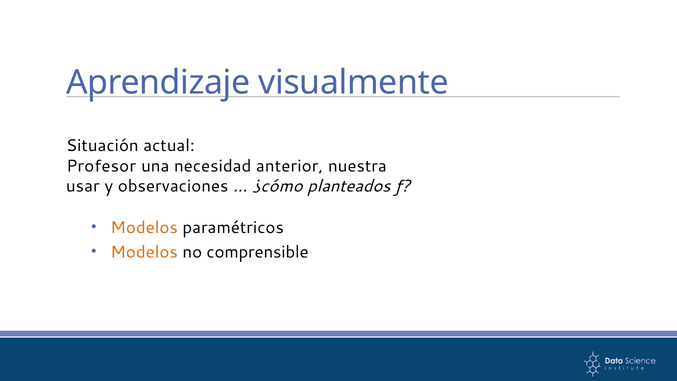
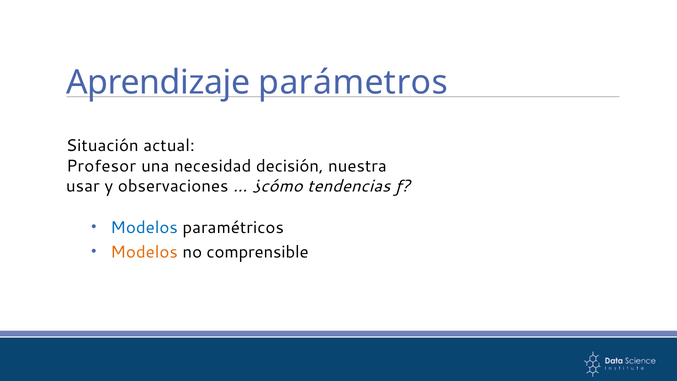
visualmente: visualmente -> parámetros
anterior: anterior -> decisión
planteados: planteados -> tendencias
Modelos at (144, 227) colour: orange -> blue
